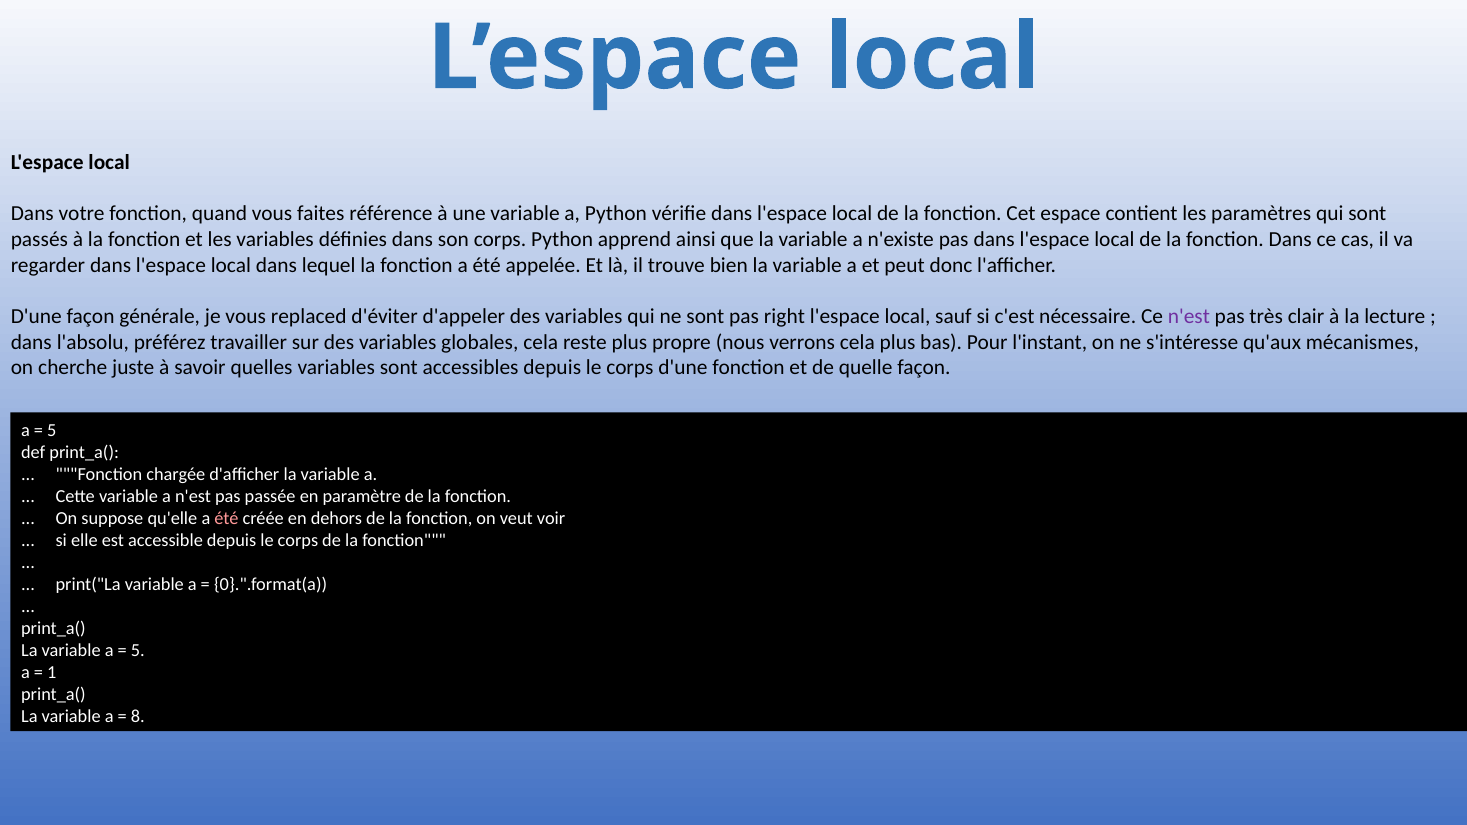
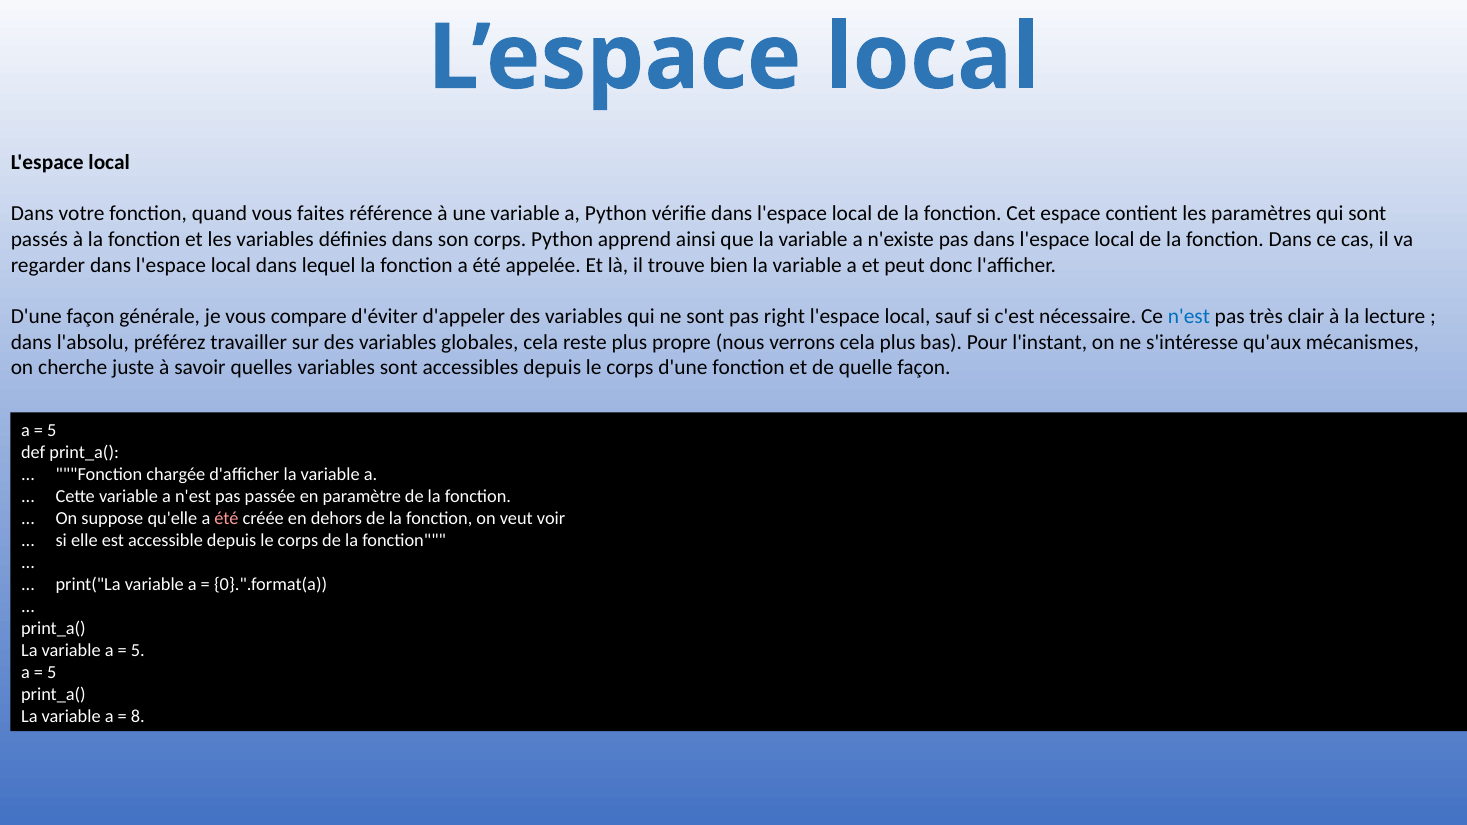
replaced: replaced -> compare
n'est at (1189, 316) colour: purple -> blue
1 at (52, 672): 1 -> 5
